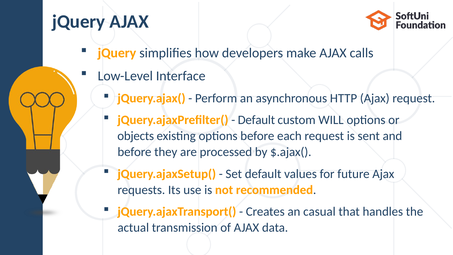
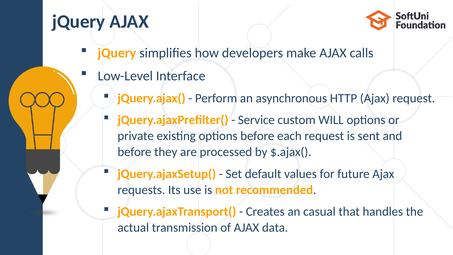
Default at (256, 120): Default -> Service
objects: objects -> private
